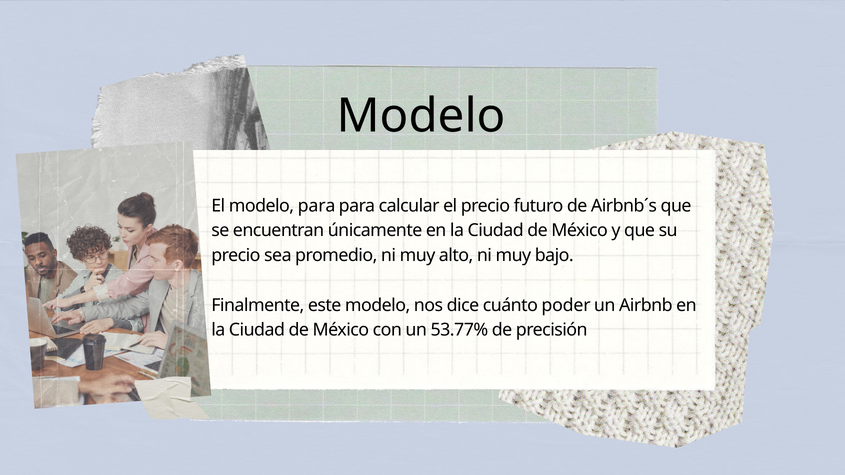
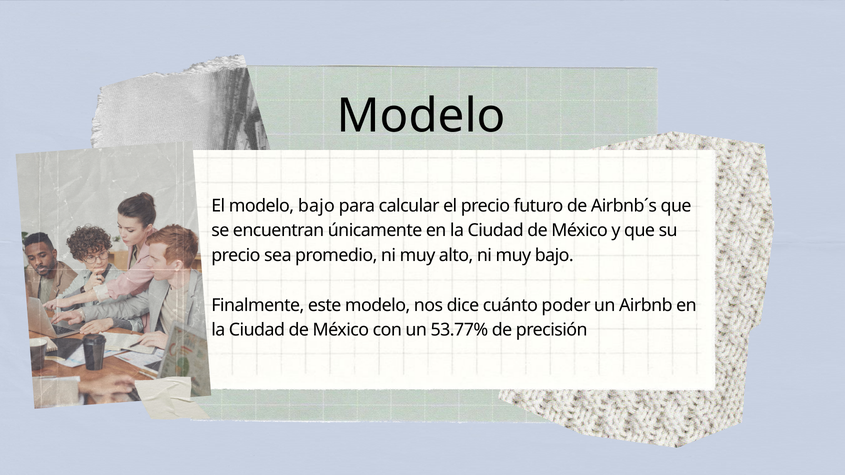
modelo para: para -> bajo
